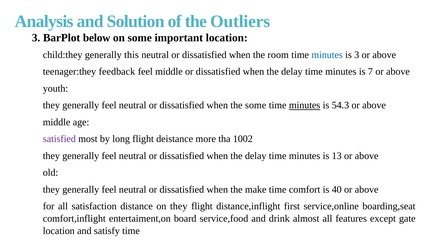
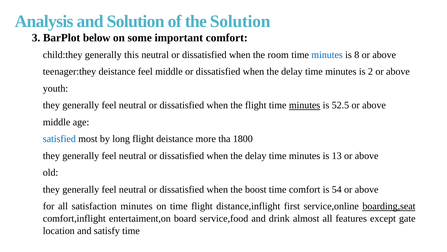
the Outliers: Outliers -> Solution
important location: location -> comfort
is 3: 3 -> 8
teenager:they feedback: feedback -> deistance
7: 7 -> 2
the some: some -> flight
54.3: 54.3 -> 52.5
satisfied colour: purple -> blue
1002: 1002 -> 1800
make: make -> boost
40: 40 -> 54
satisfaction distance: distance -> minutes
on they: they -> time
boarding,seat underline: none -> present
